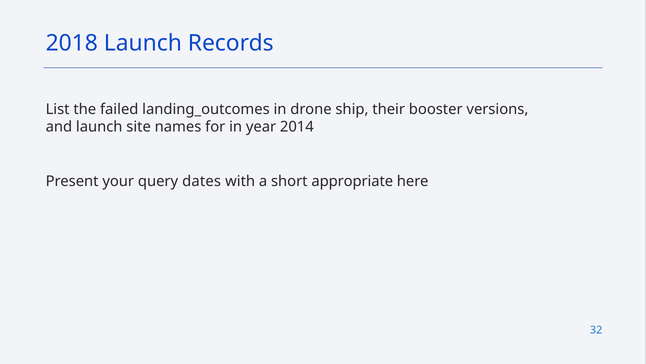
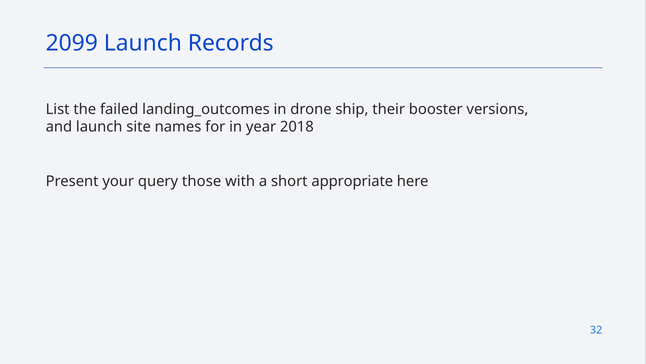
2018: 2018 -> 2099
2014: 2014 -> 2018
dates: dates -> those
